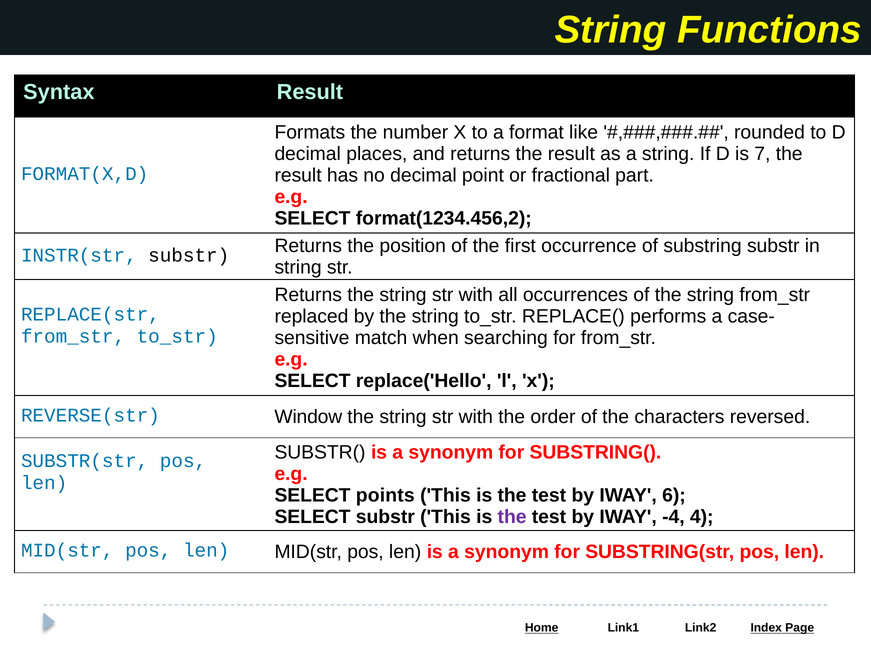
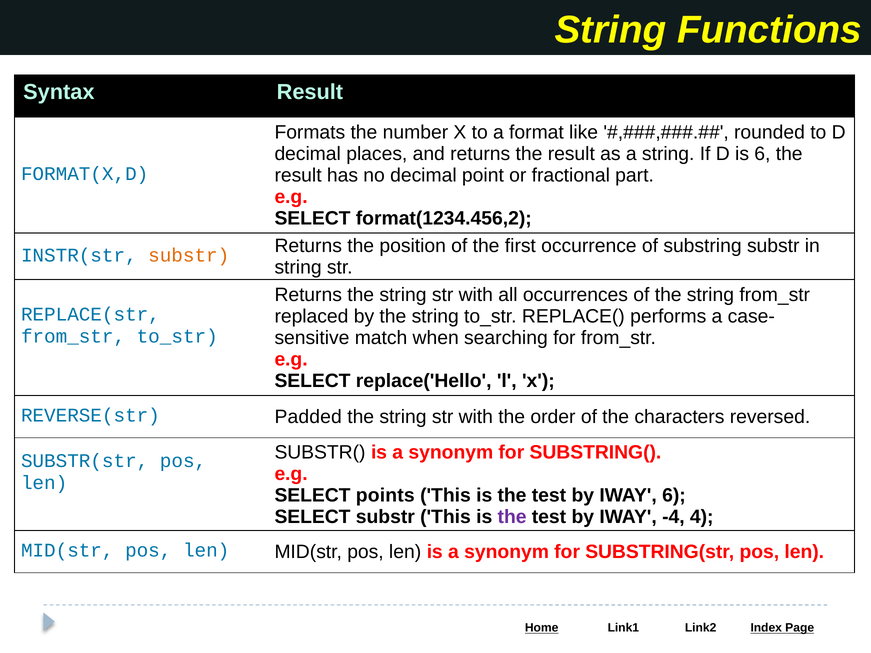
is 7: 7 -> 6
substr at (189, 255) colour: black -> orange
Window: Window -> Padded
